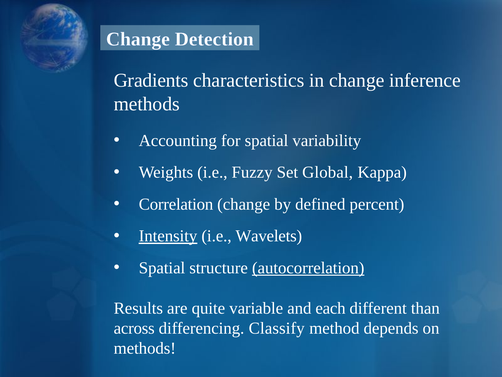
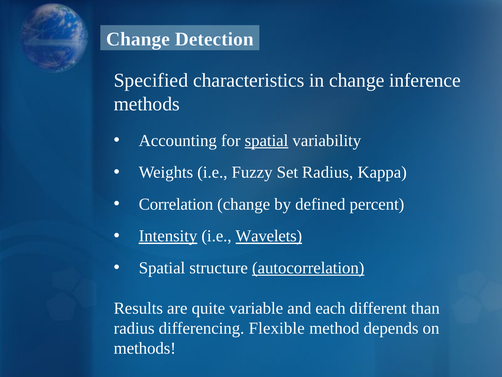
Gradients: Gradients -> Specified
spatial at (266, 140) underline: none -> present
Set Global: Global -> Radius
Wavelets underline: none -> present
across at (134, 328): across -> radius
Classify: Classify -> Flexible
